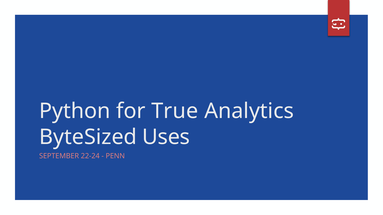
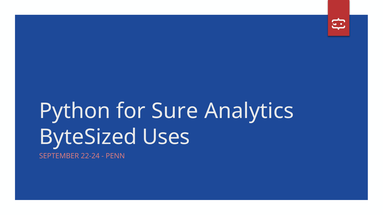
True: True -> Sure
